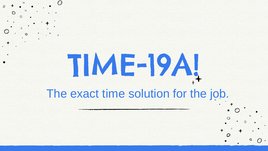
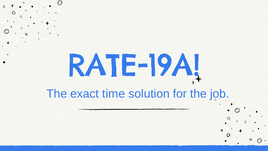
TIME-19A: TIME-19A -> RATE-19A
